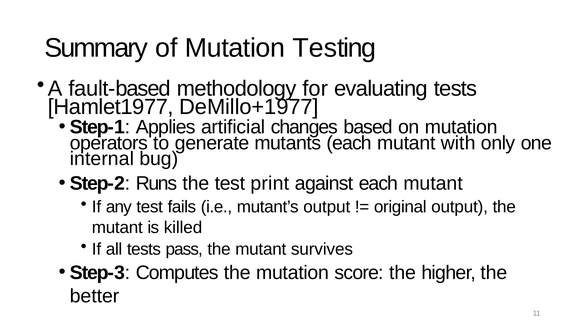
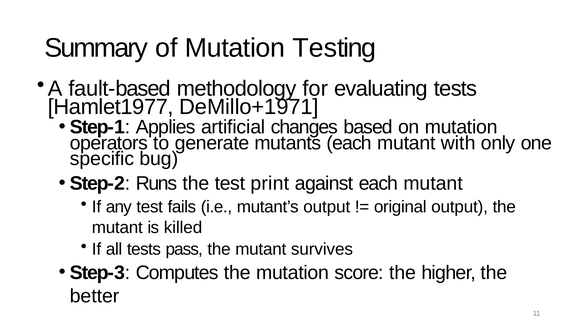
DeMillo+1977: DeMillo+1977 -> DeMillo+1971
internal: internal -> specific
